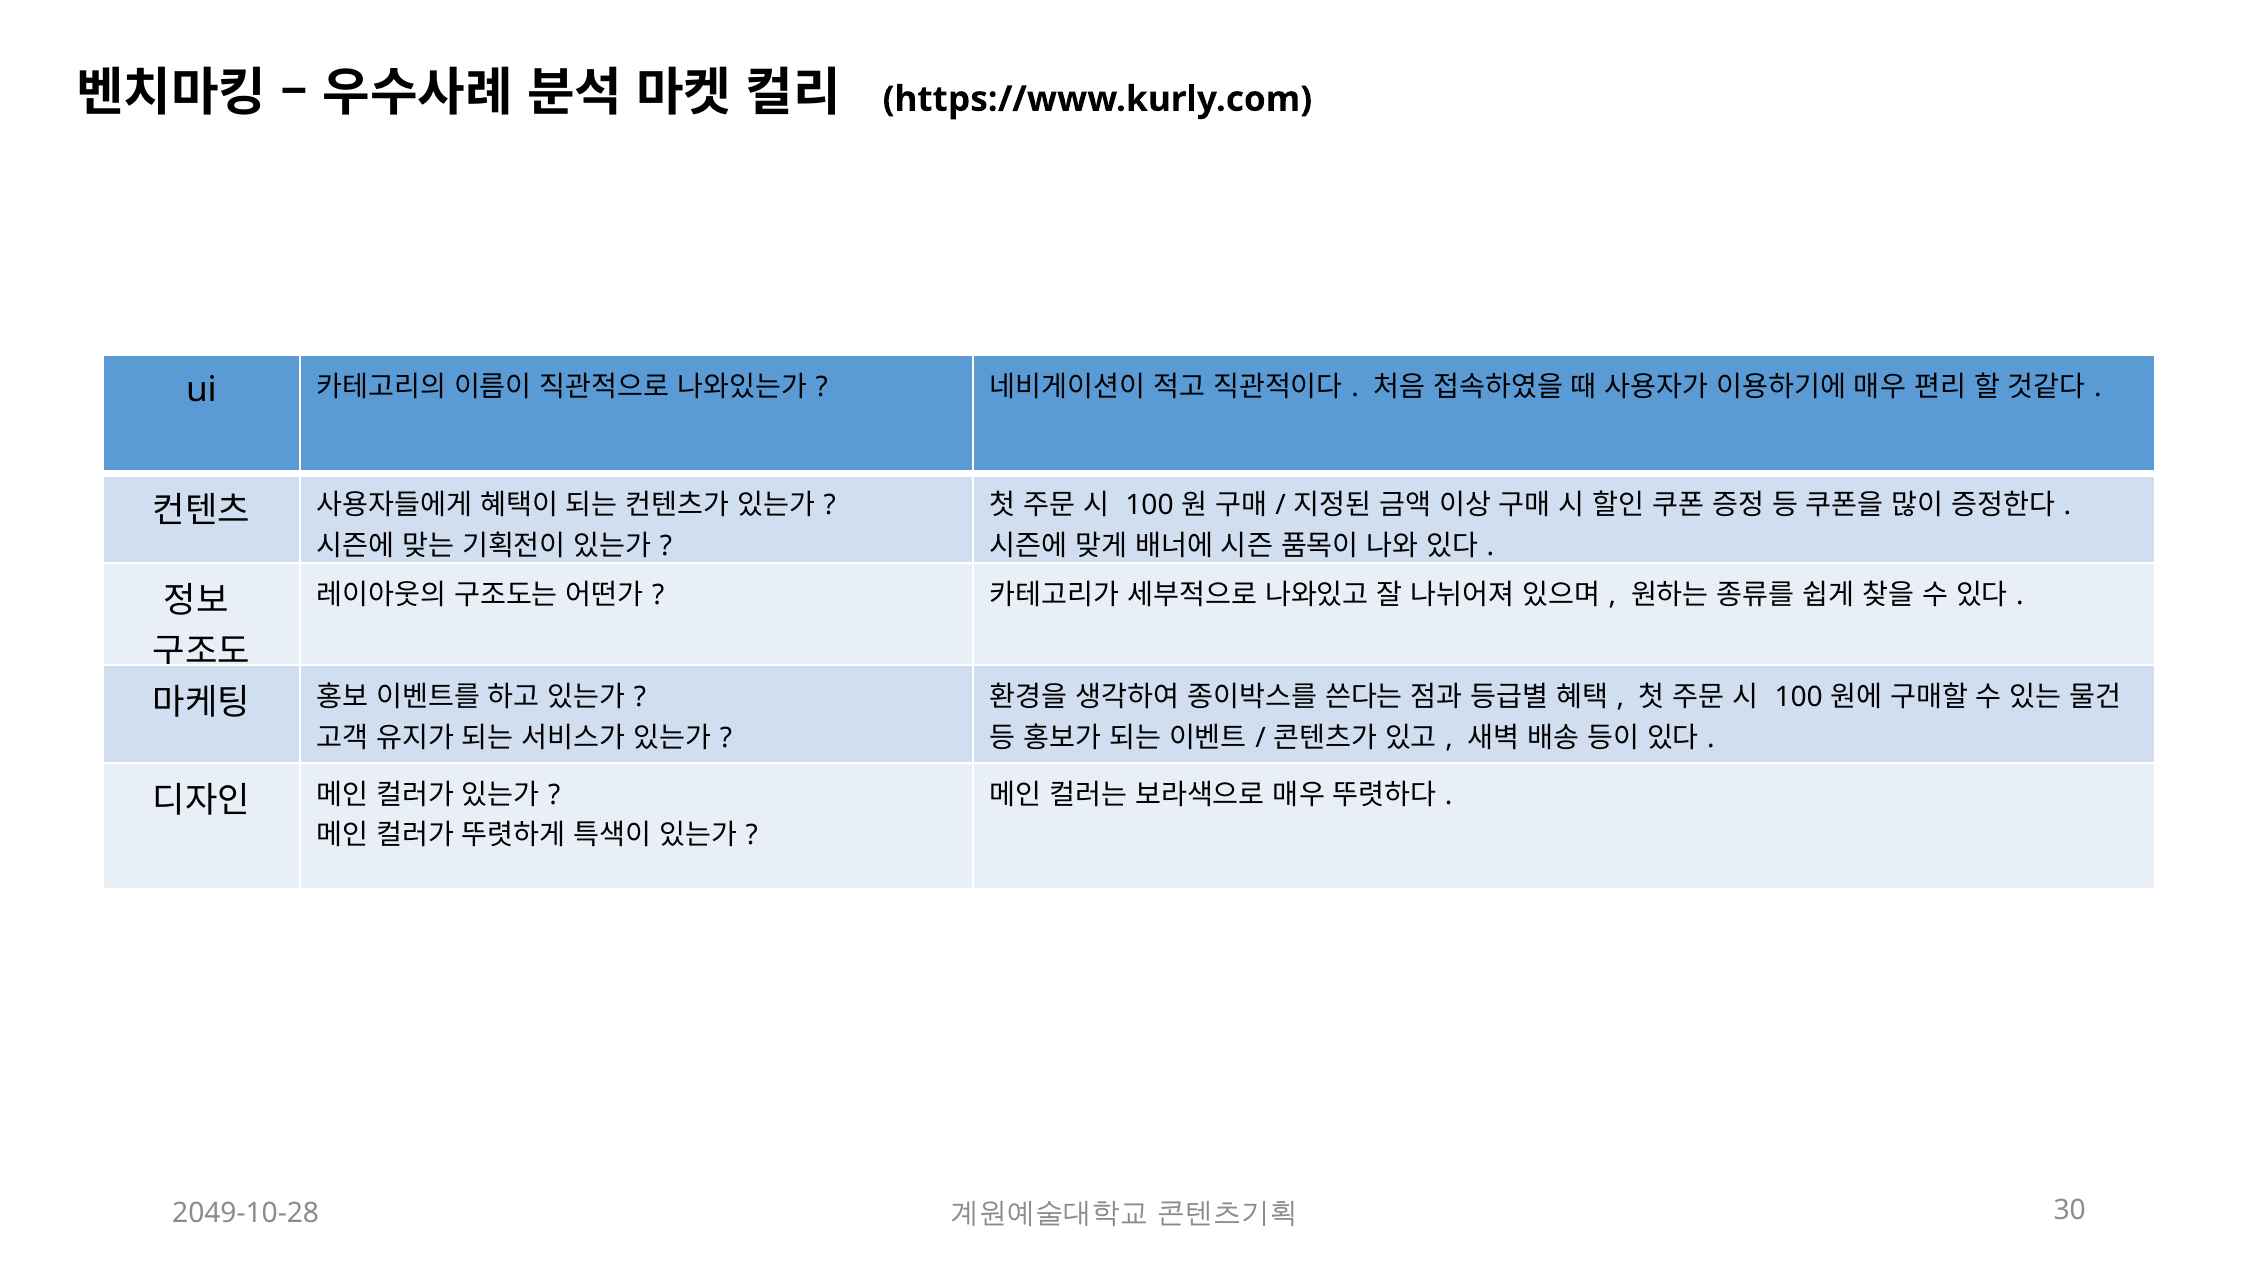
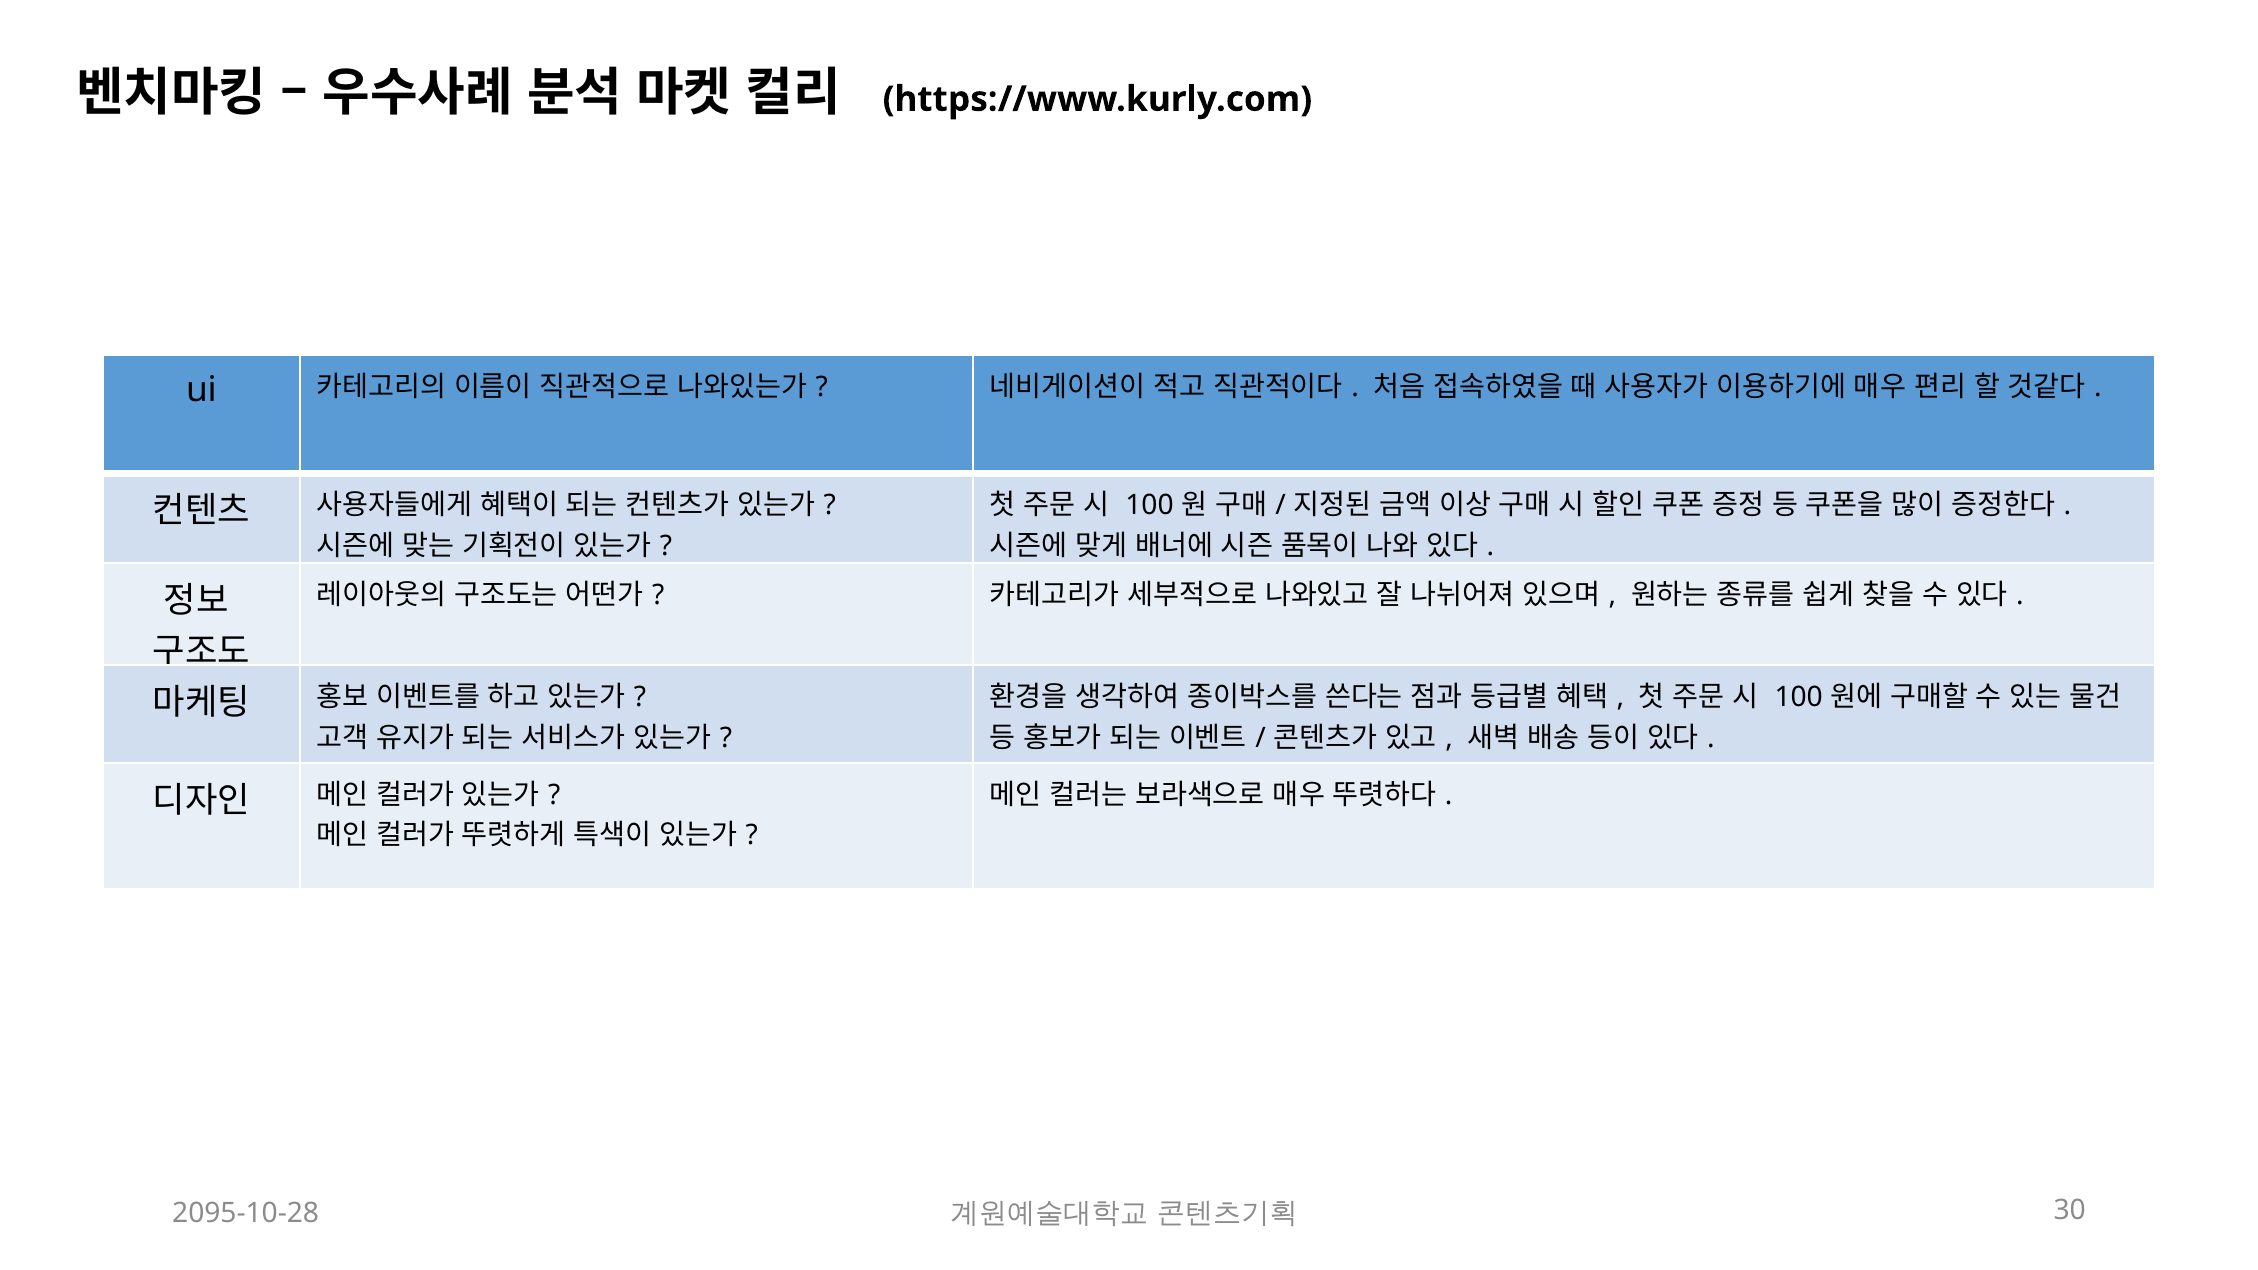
2049-10-28: 2049-10-28 -> 2095-10-28
